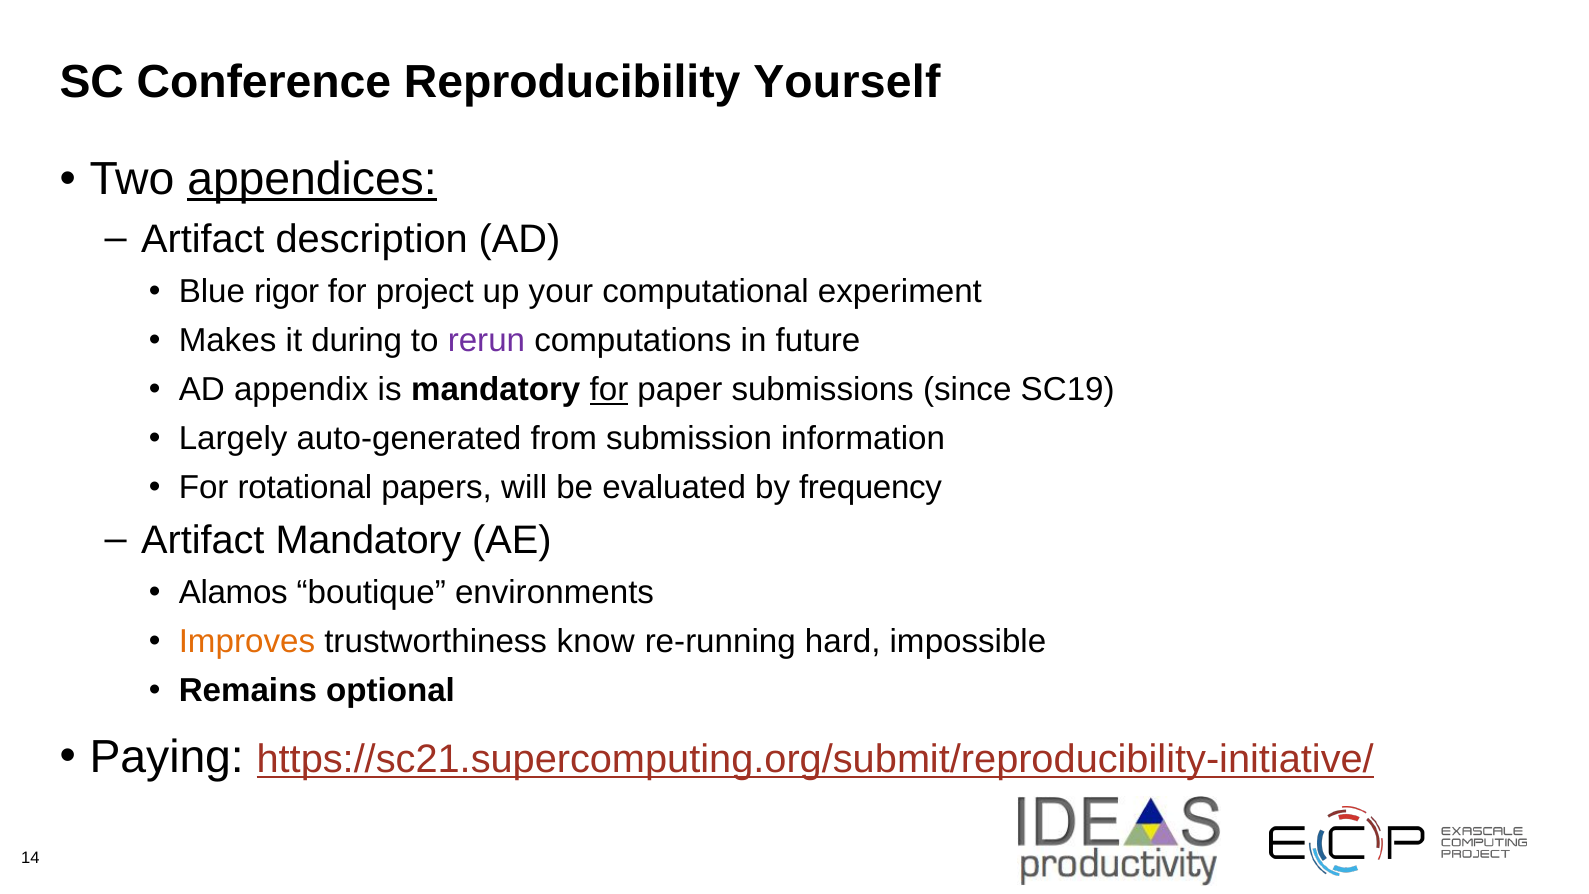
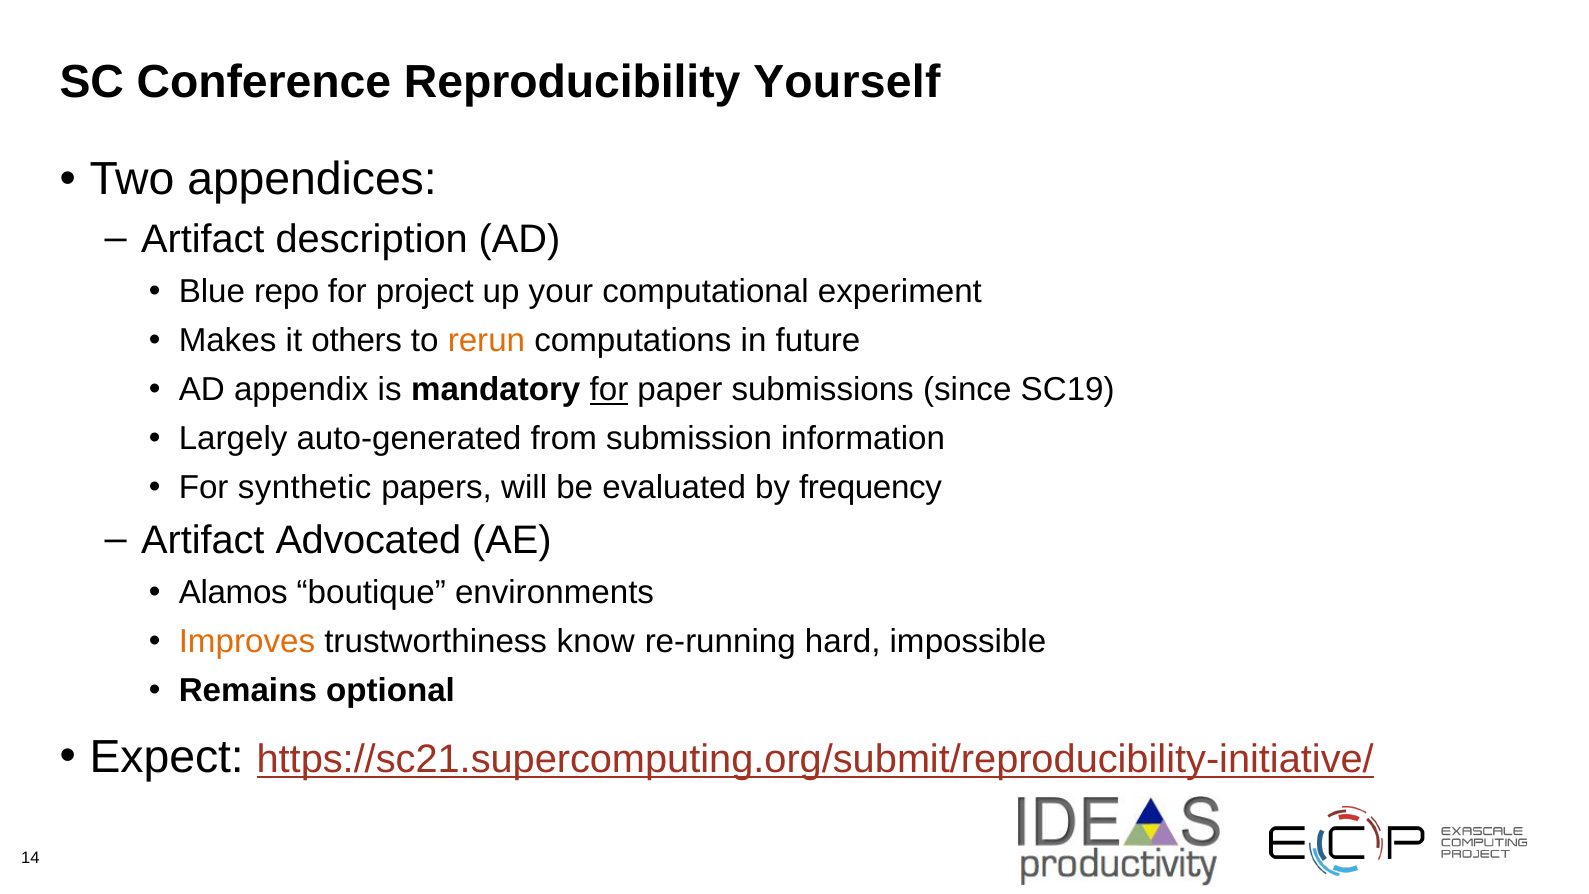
appendices underline: present -> none
rigor: rigor -> repo
during: during -> others
rerun colour: purple -> orange
rotational: rotational -> synthetic
Artifact Mandatory: Mandatory -> Advocated
Paying: Paying -> Expect
